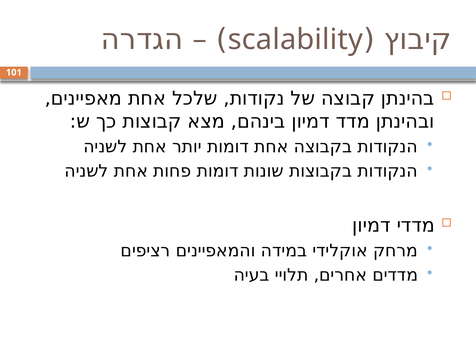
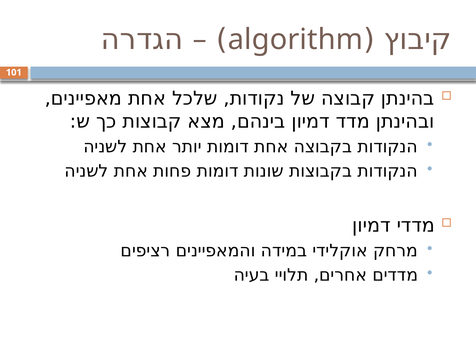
scalability: scalability -> algorithm
